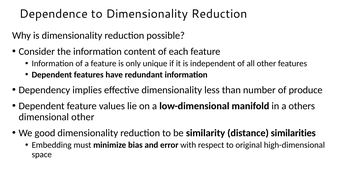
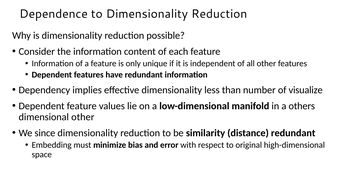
produce: produce -> visualize
good: good -> since
distance similarities: similarities -> redundant
